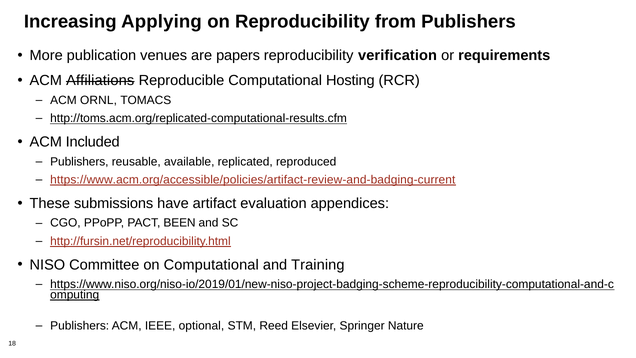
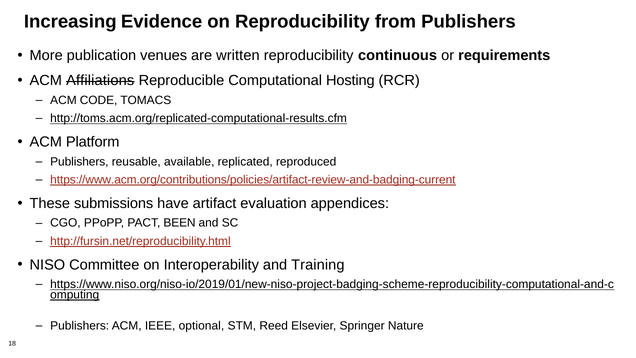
Applying: Applying -> Evidence
papers: papers -> written
verification: verification -> continuous
ORNL: ORNL -> CODE
Included: Included -> Platform
https://www.acm.org/accessible/policies/artifact-review-and-badging-current: https://www.acm.org/accessible/policies/artifact-review-and-badging-current -> https://www.acm.org/contributions/policies/artifact-review-and-badging-current
on Computational: Computational -> Interoperability
